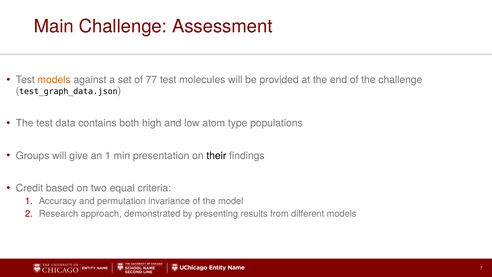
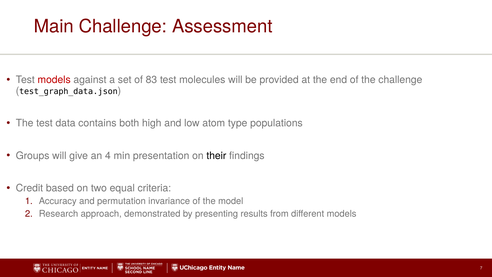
models at (54, 80) colour: orange -> red
77: 77 -> 83
an 1: 1 -> 4
